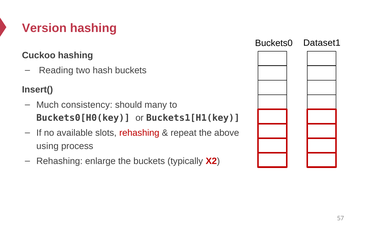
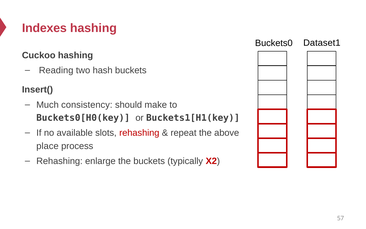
Version: Version -> Indexes
many: many -> make
using: using -> place
